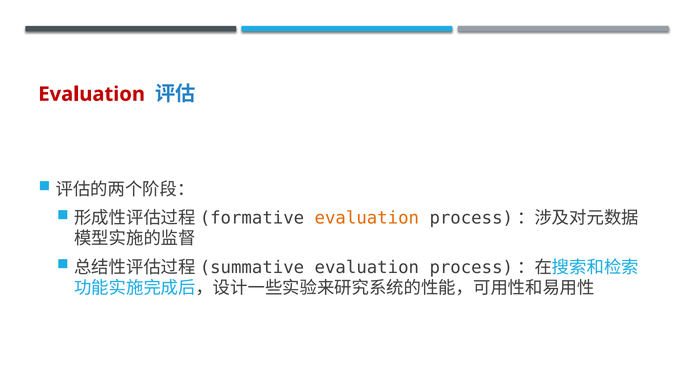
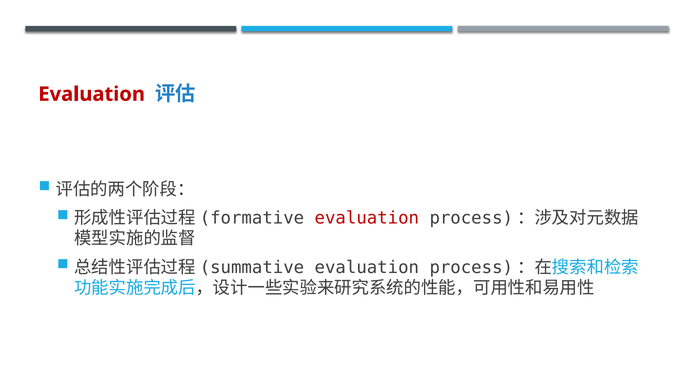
evaluation at (367, 218) colour: orange -> red
